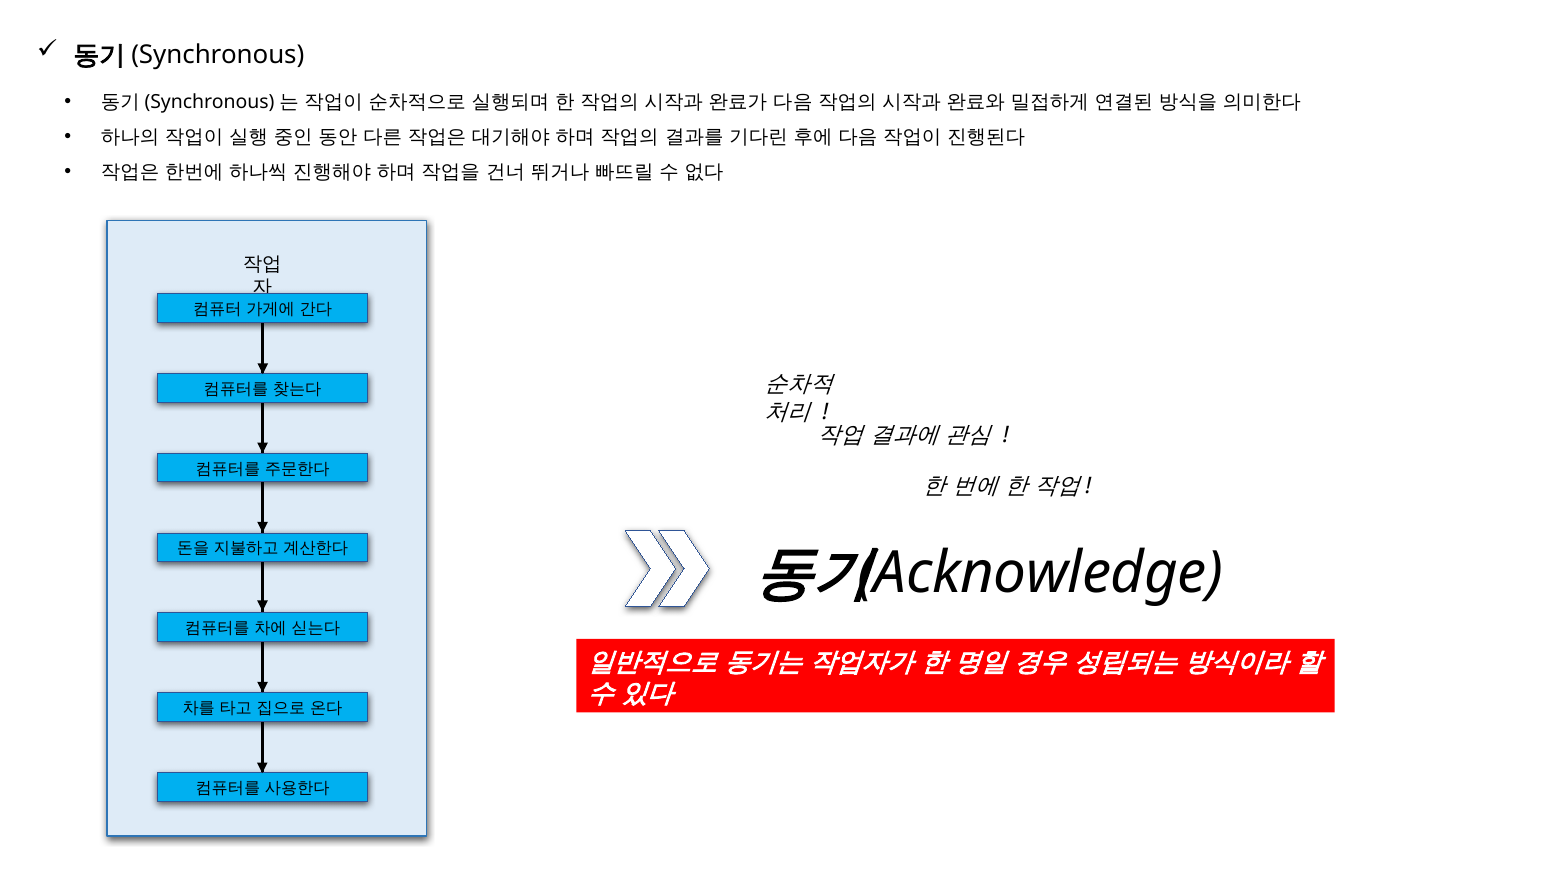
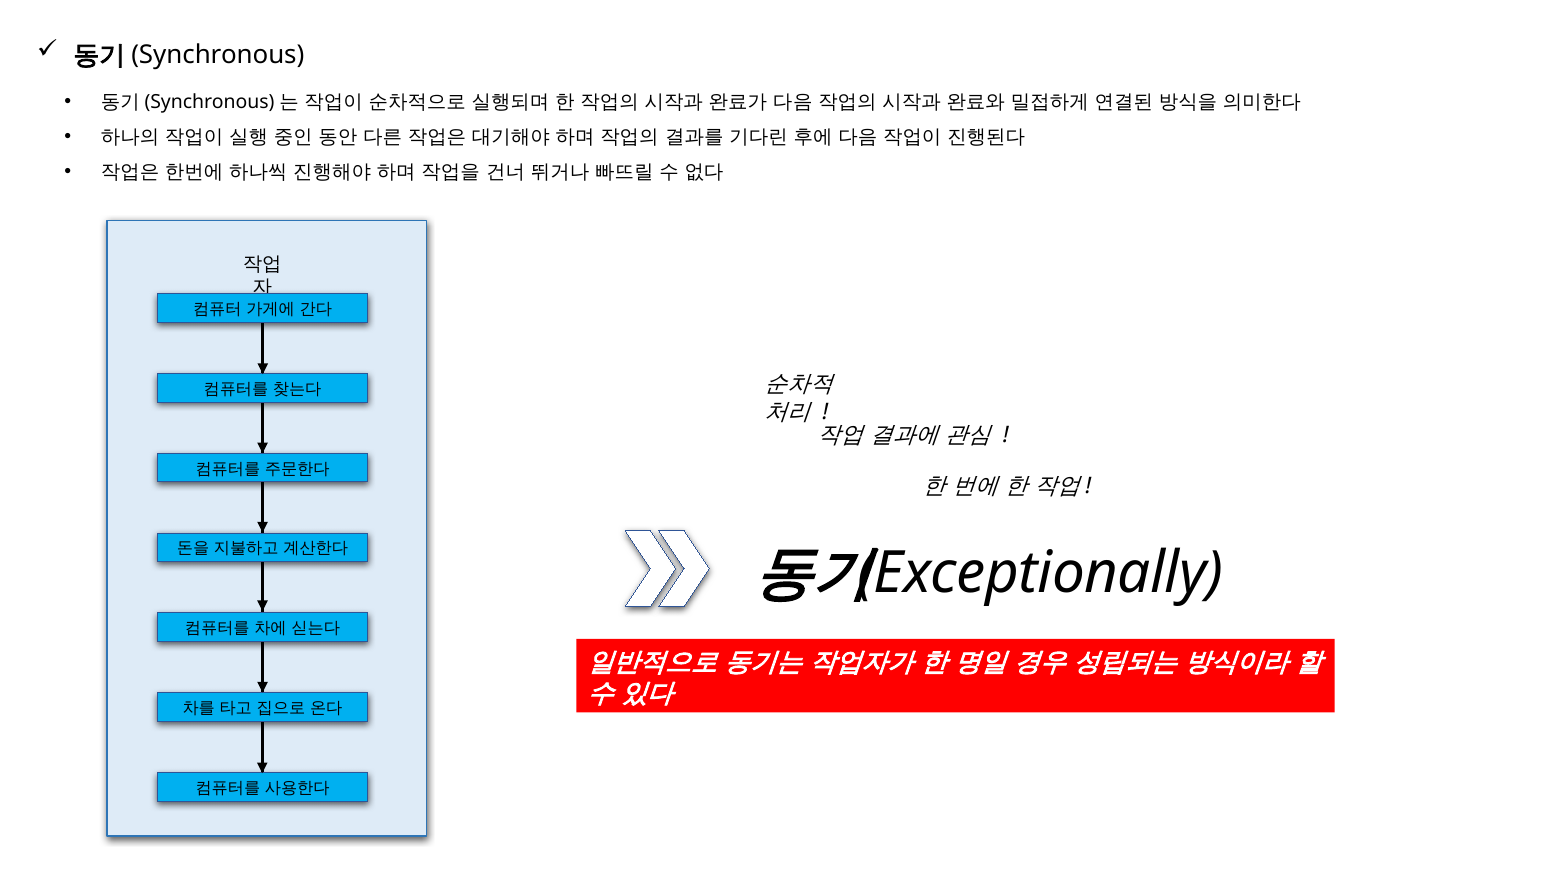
Acknowledge: Acknowledge -> Exceptionally
